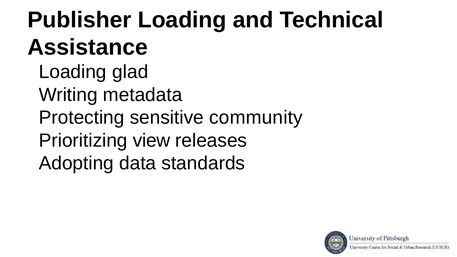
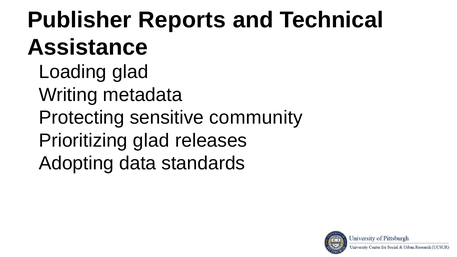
Publisher Loading: Loading -> Reports
Prioritizing view: view -> glad
